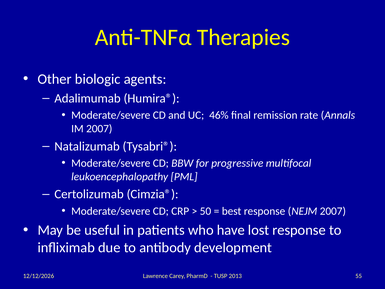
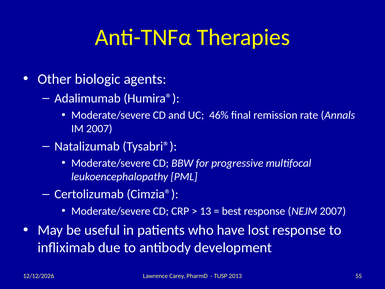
50: 50 -> 13
